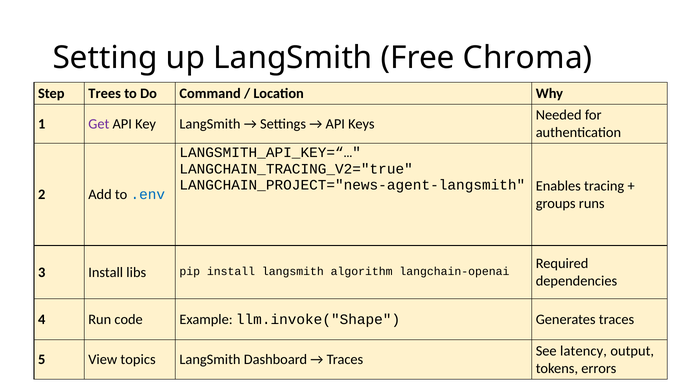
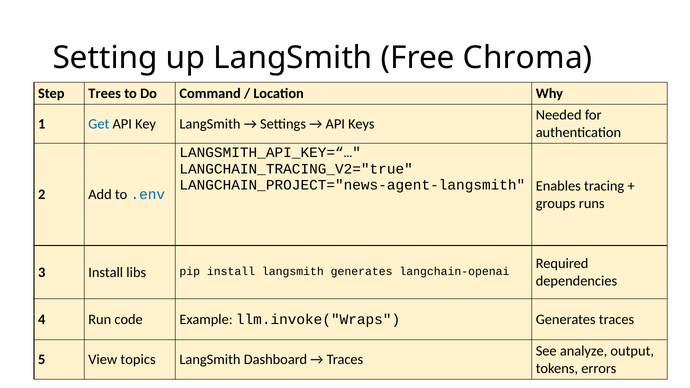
Get colour: purple -> blue
langsmith algorithm: algorithm -> generates
llm.invoke("Shape: llm.invoke("Shape -> llm.invoke("Wraps
latency: latency -> analyze
